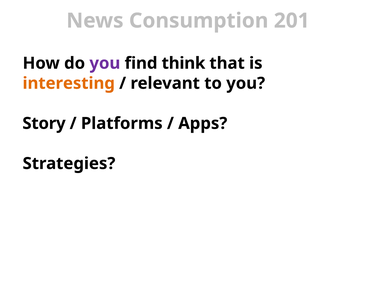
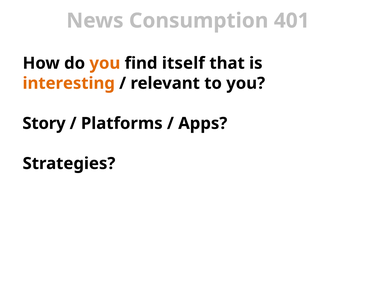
201: 201 -> 401
you at (105, 63) colour: purple -> orange
think: think -> itself
